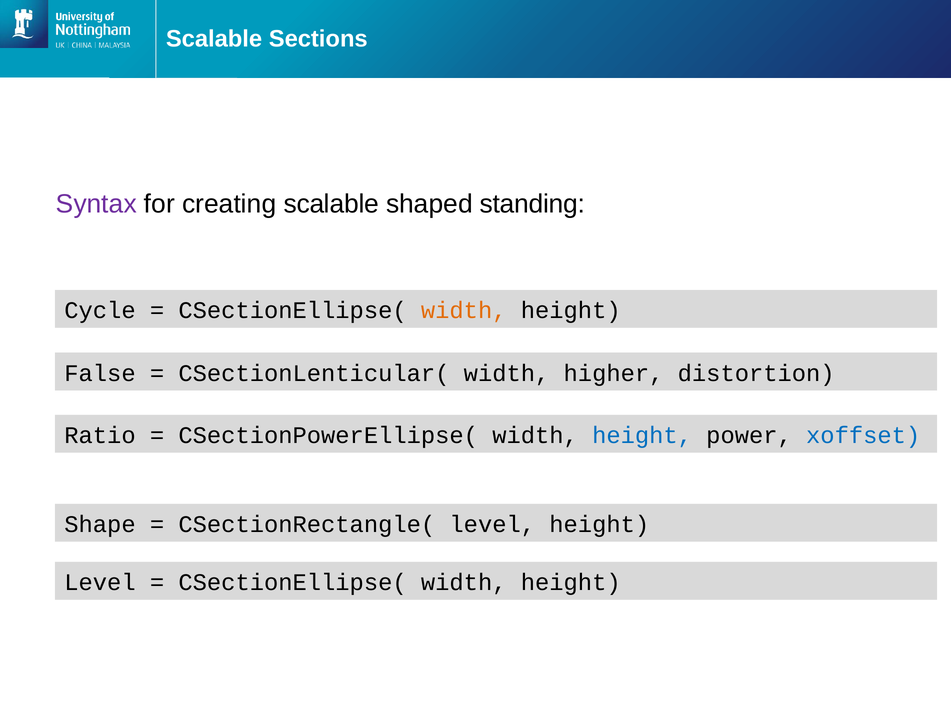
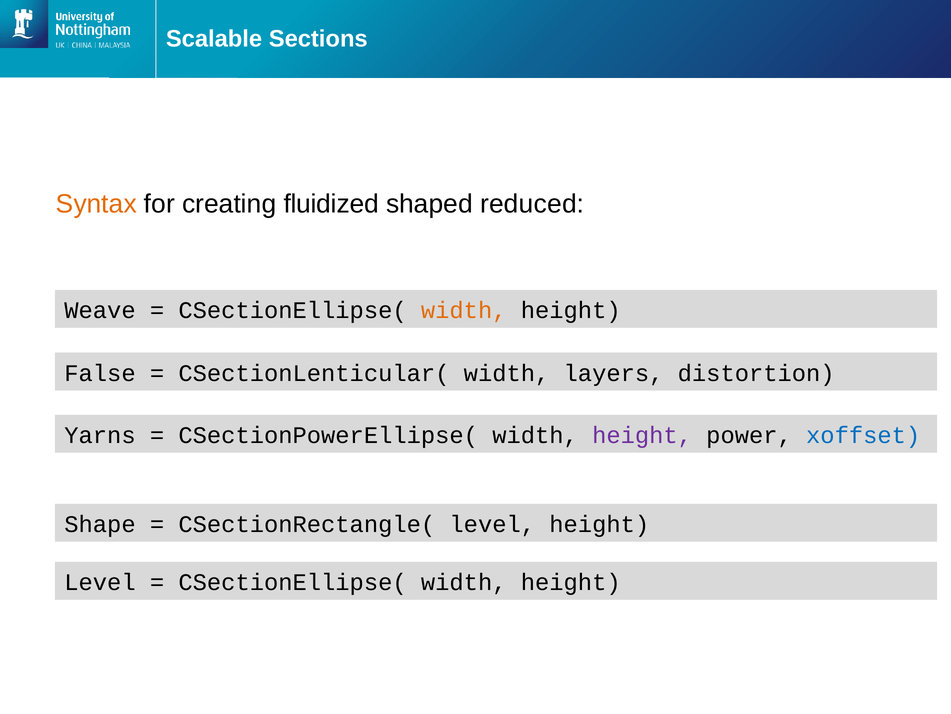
Syntax colour: purple -> orange
creating scalable: scalable -> fluidized
standing: standing -> reduced
Cycle: Cycle -> Weave
higher: higher -> layers
Ratio: Ratio -> Yarns
height at (642, 435) colour: blue -> purple
